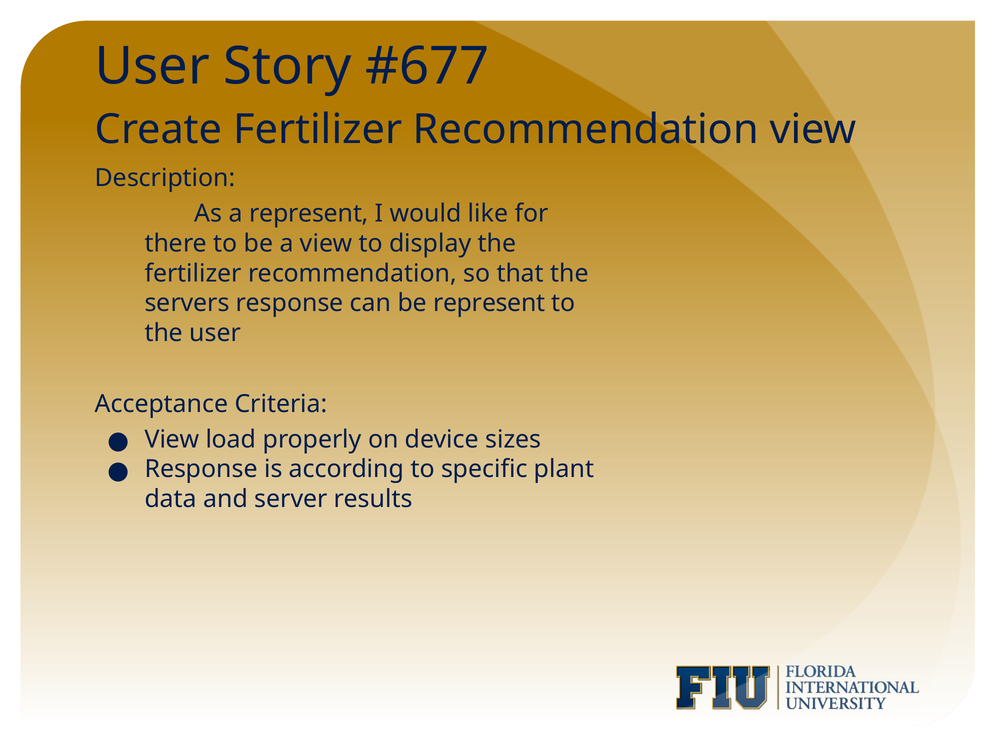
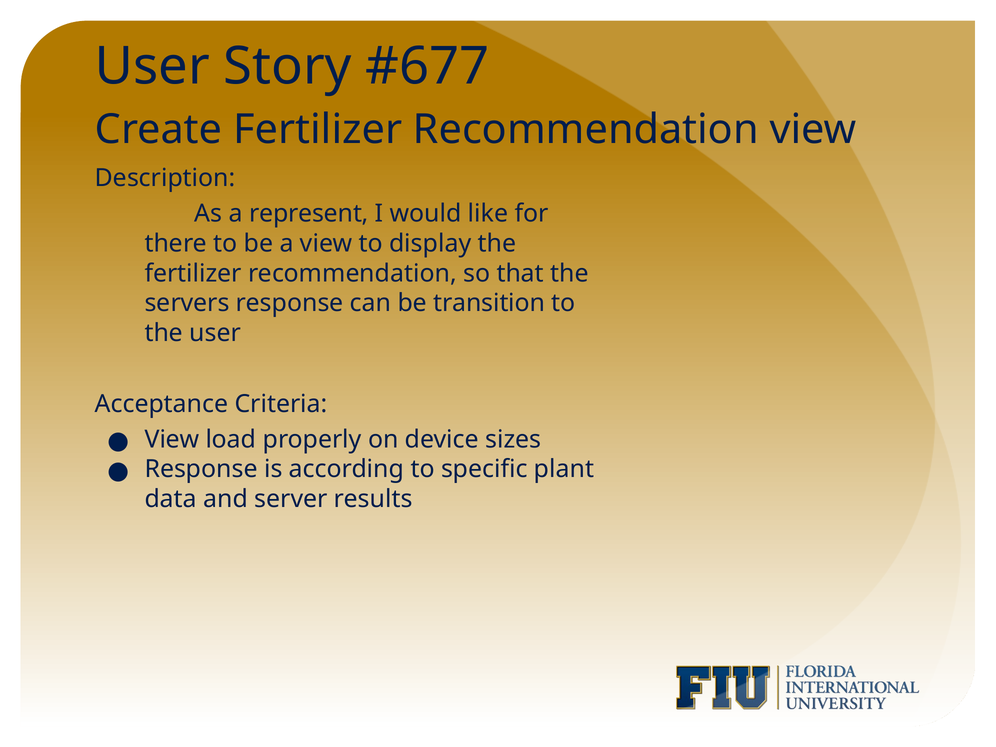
be represent: represent -> transition
